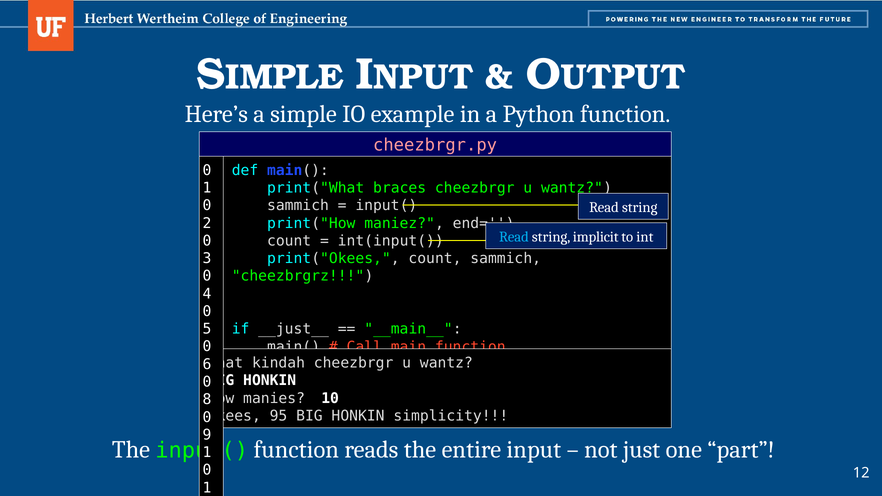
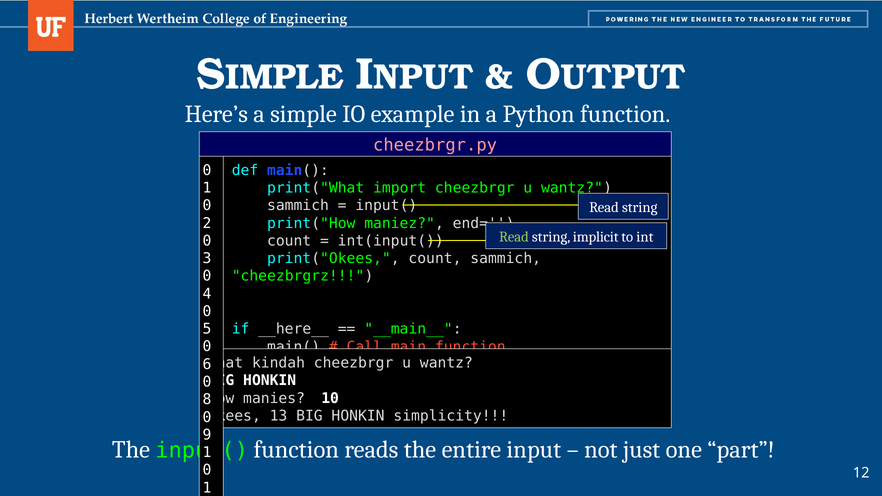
braces: braces -> import
Read at (514, 237) colour: light blue -> light green
__just__: __just__ -> __here__
95: 95 -> 13
